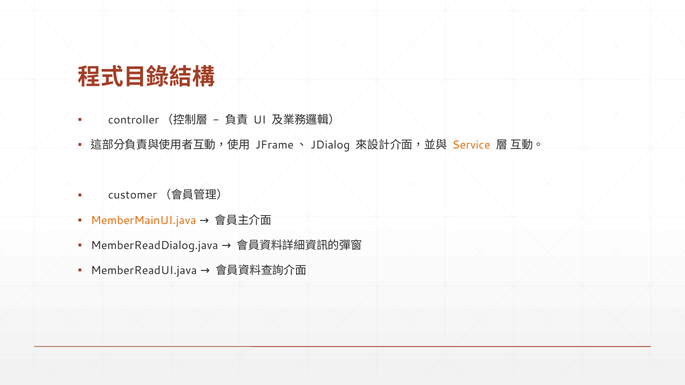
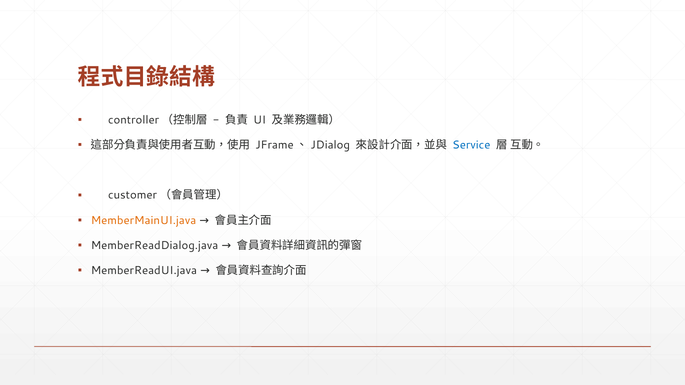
Service colour: orange -> blue
